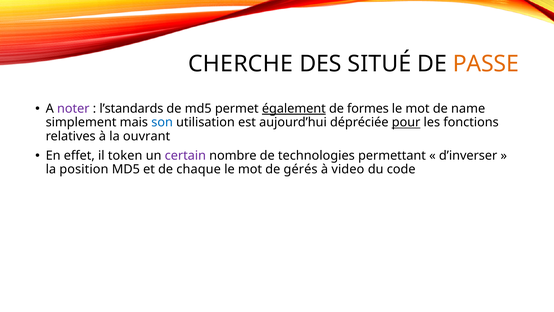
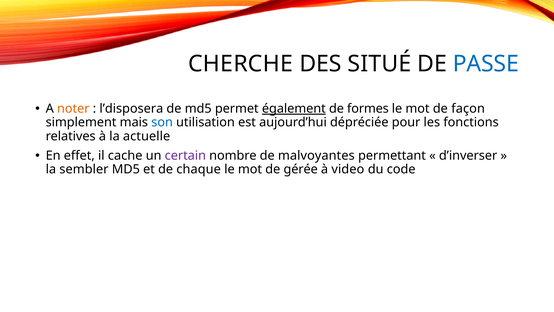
PASSE colour: orange -> blue
noter colour: purple -> orange
l’standards: l’standards -> l’disposera
name: name -> façon
pour underline: present -> none
ouvrant: ouvrant -> actuelle
token: token -> cache
technologies: technologies -> malvoyantes
position: position -> sembler
gérés: gérés -> gérée
